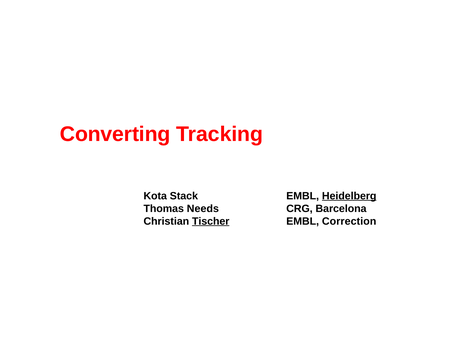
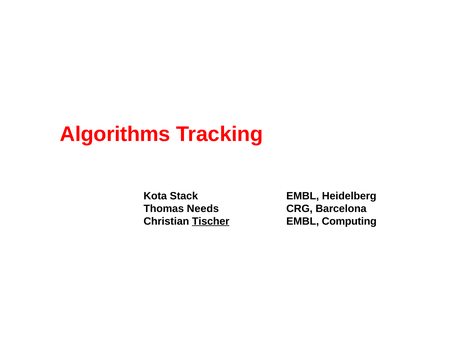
Converting: Converting -> Algorithms
Heidelberg underline: present -> none
Correction: Correction -> Computing
